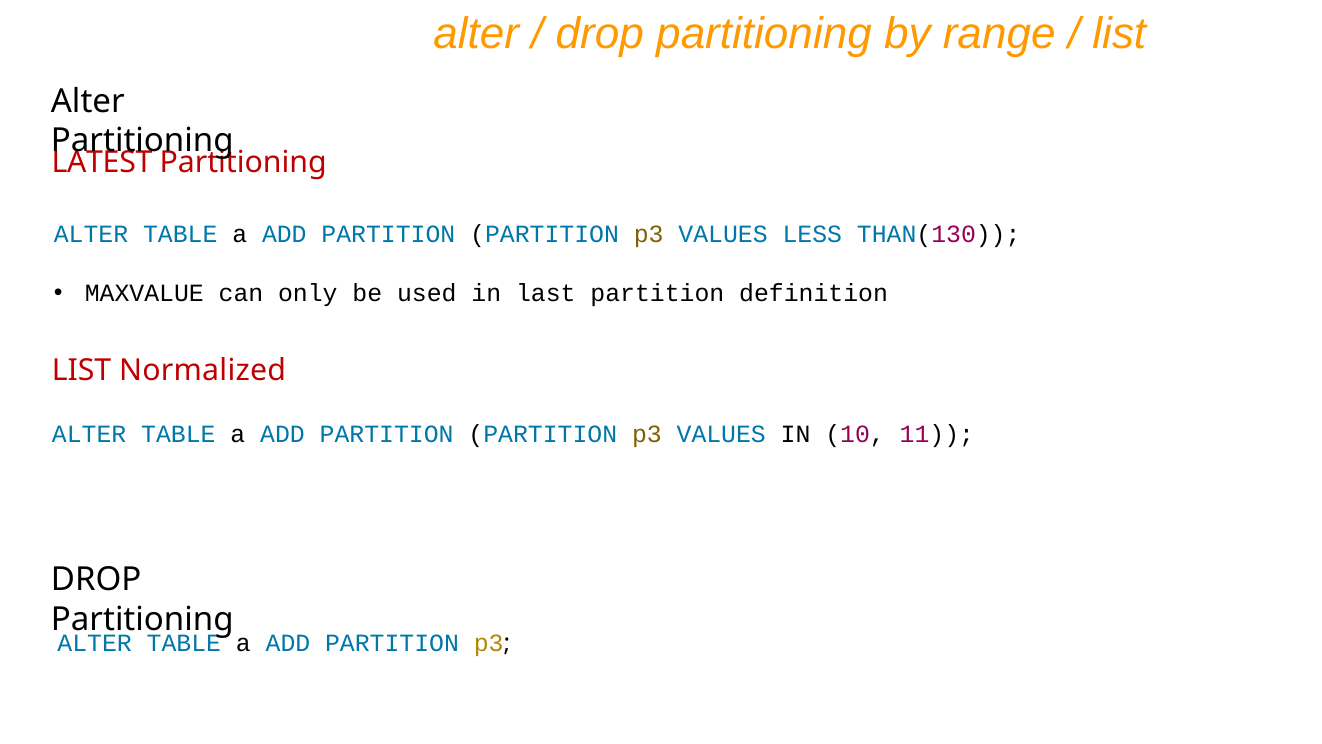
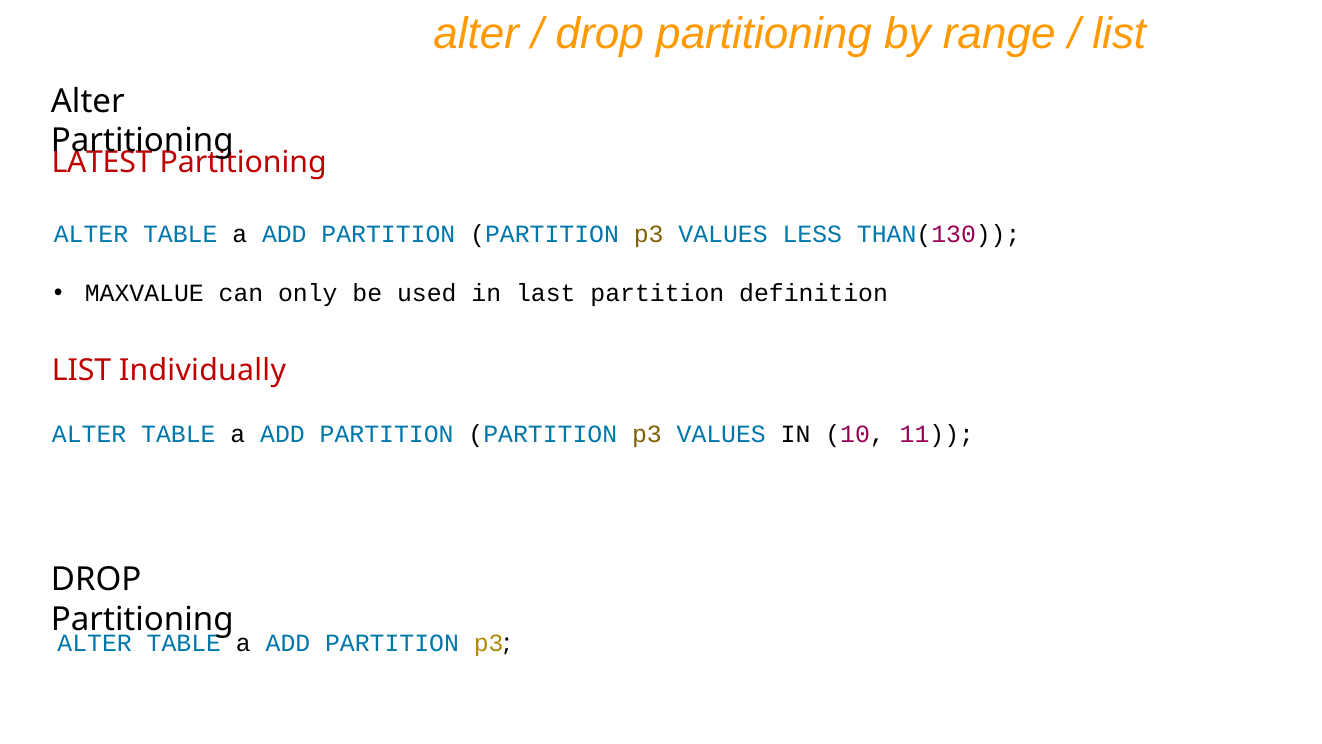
Normalized: Normalized -> Individually
